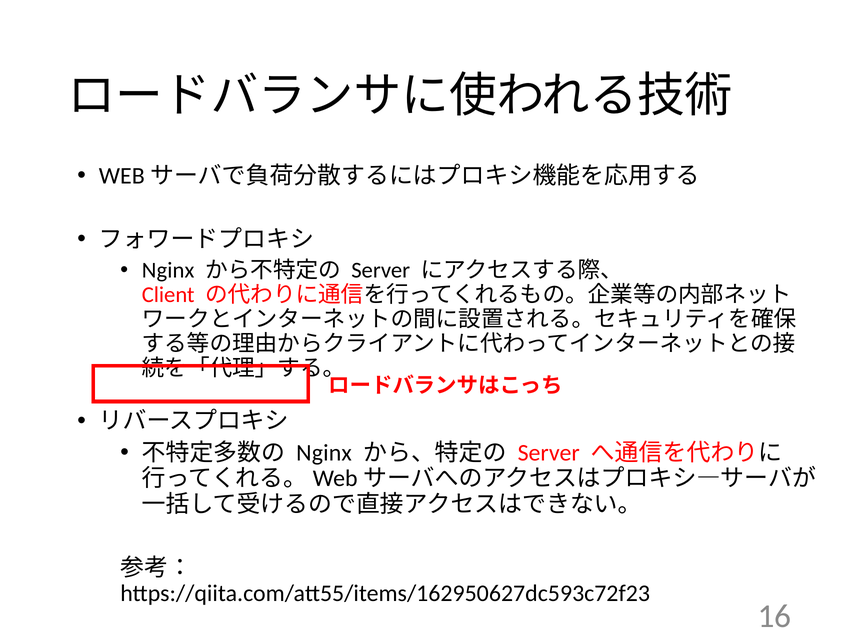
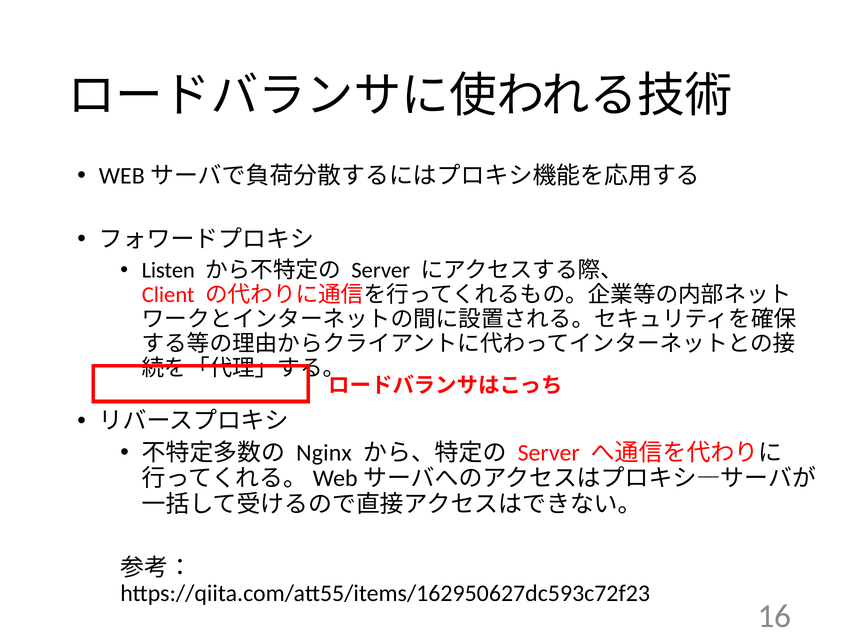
Nginx at (168, 270): Nginx -> Listen
